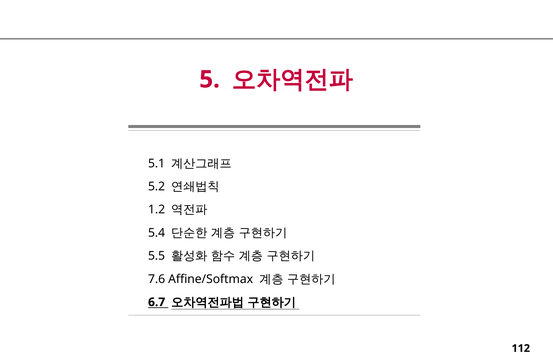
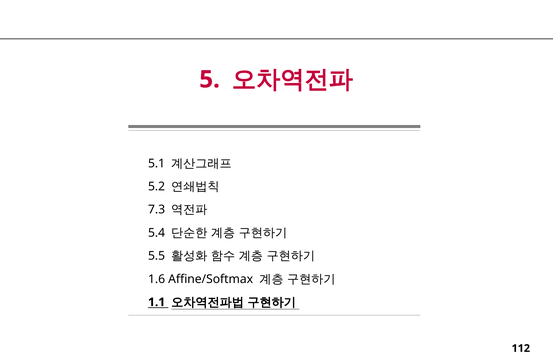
1.2: 1.2 -> 7.3
7.6: 7.6 -> 1.6
6.7: 6.7 -> 1.1
